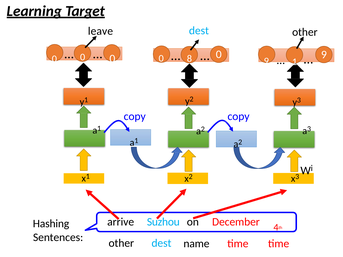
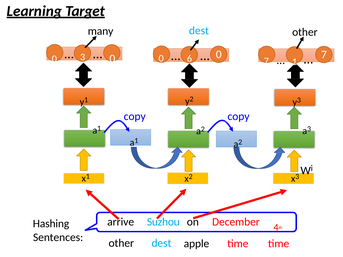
leave: leave -> many
0 at (83, 57): 0 -> 3
8: 8 -> 6
9 at (266, 61): 9 -> 7
0 9: 9 -> 7
name: name -> apple
